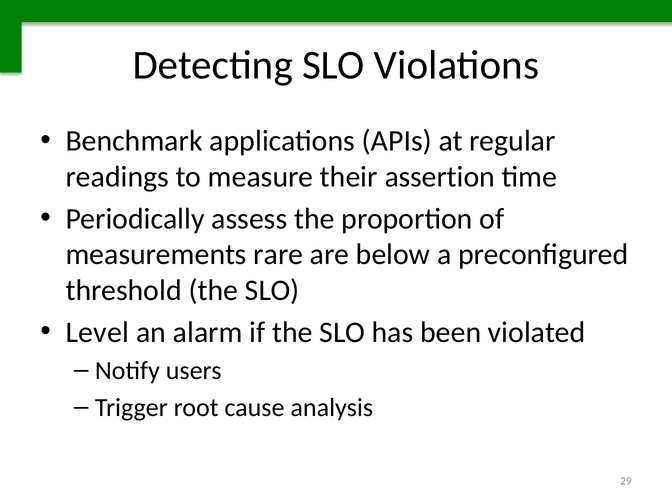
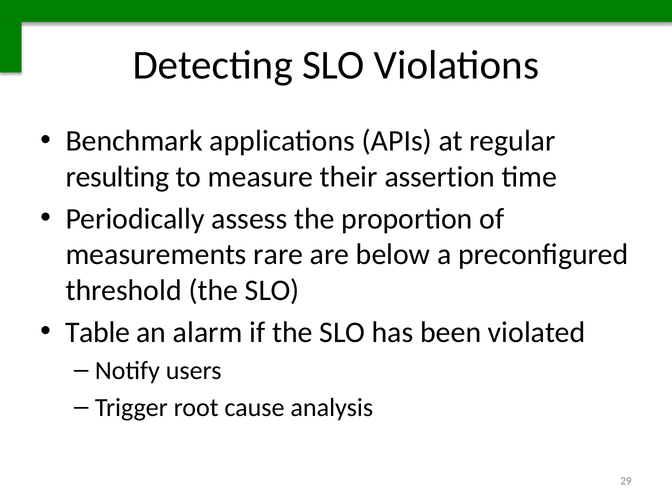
readings: readings -> resulting
Level: Level -> Table
